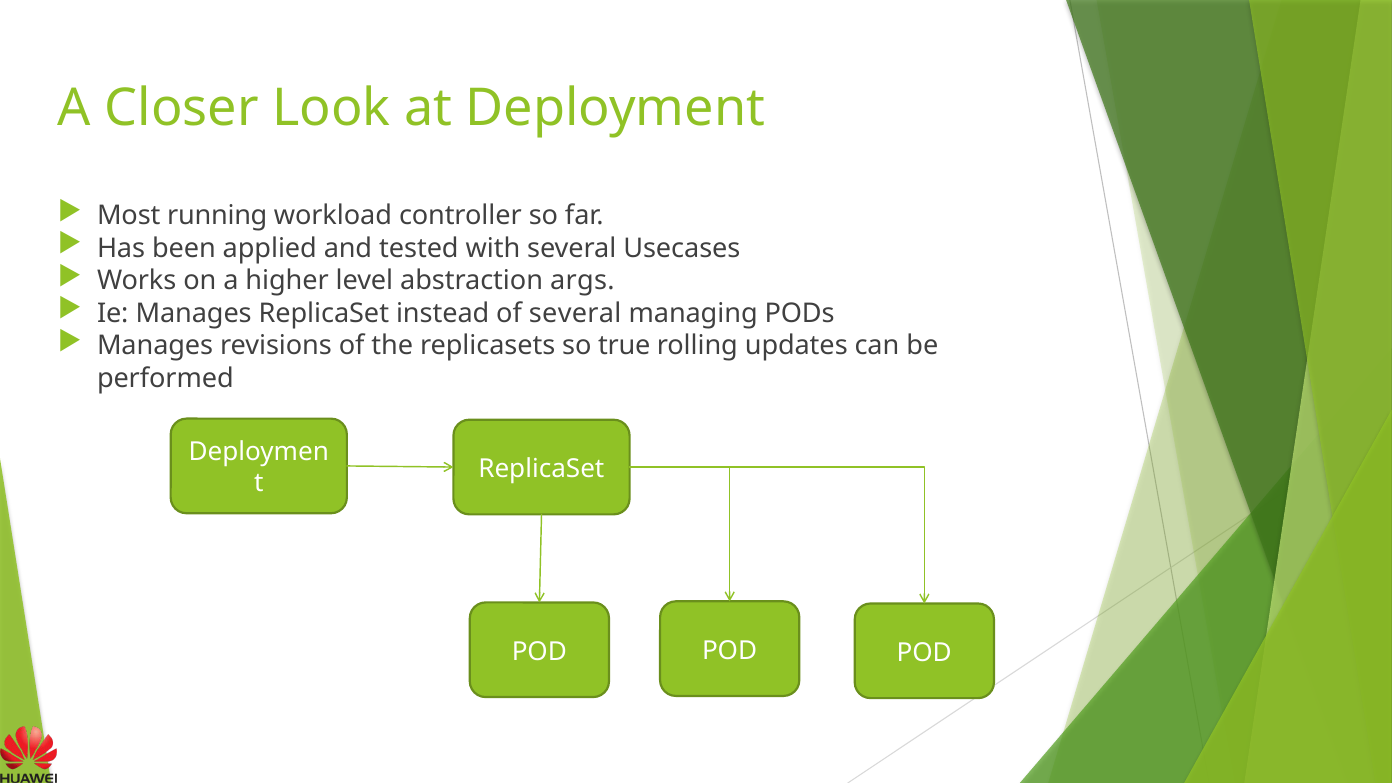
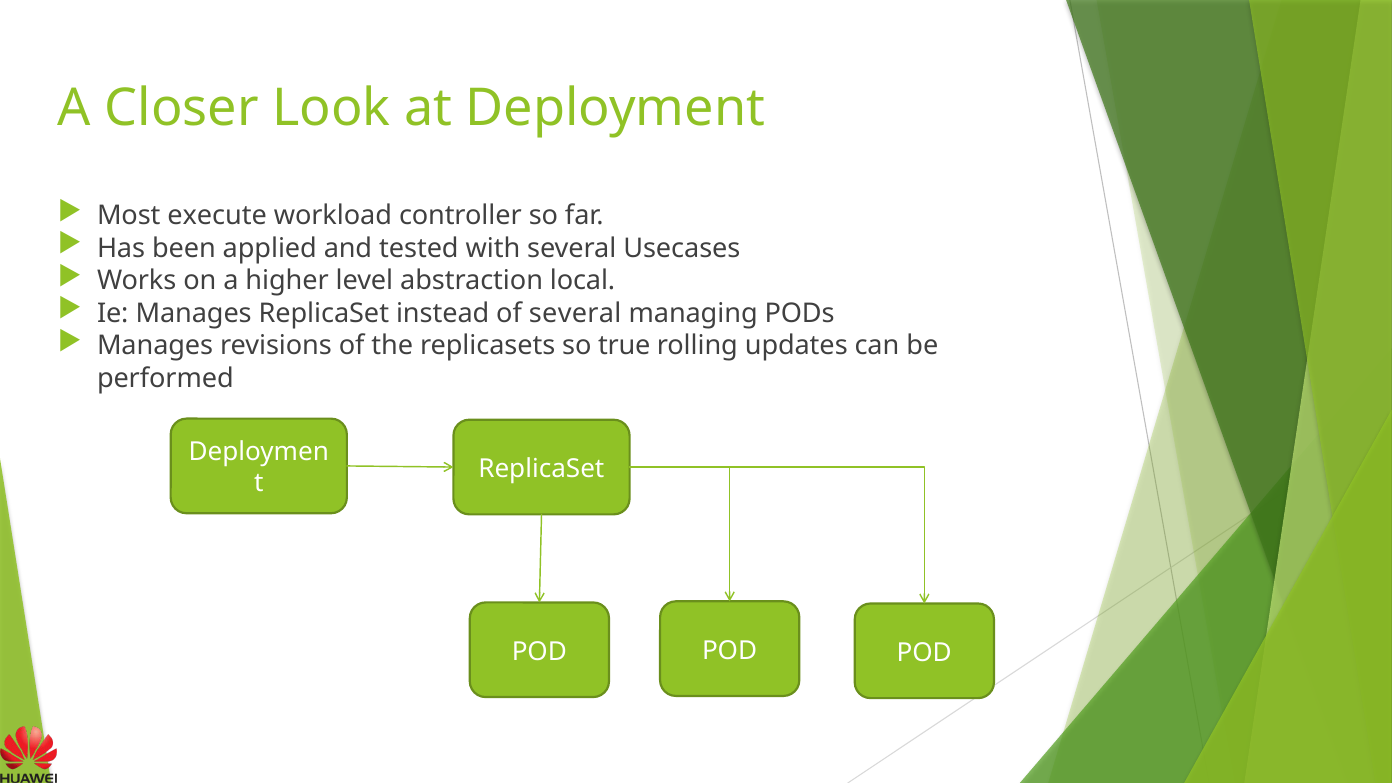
running: running -> execute
args: args -> local
